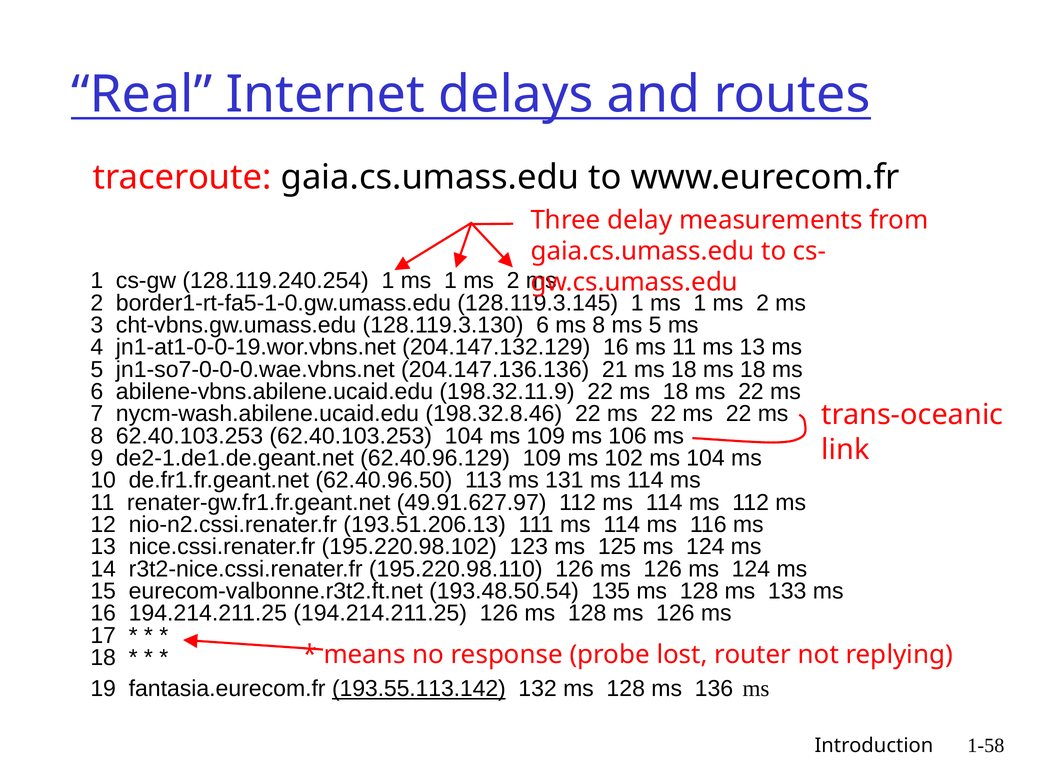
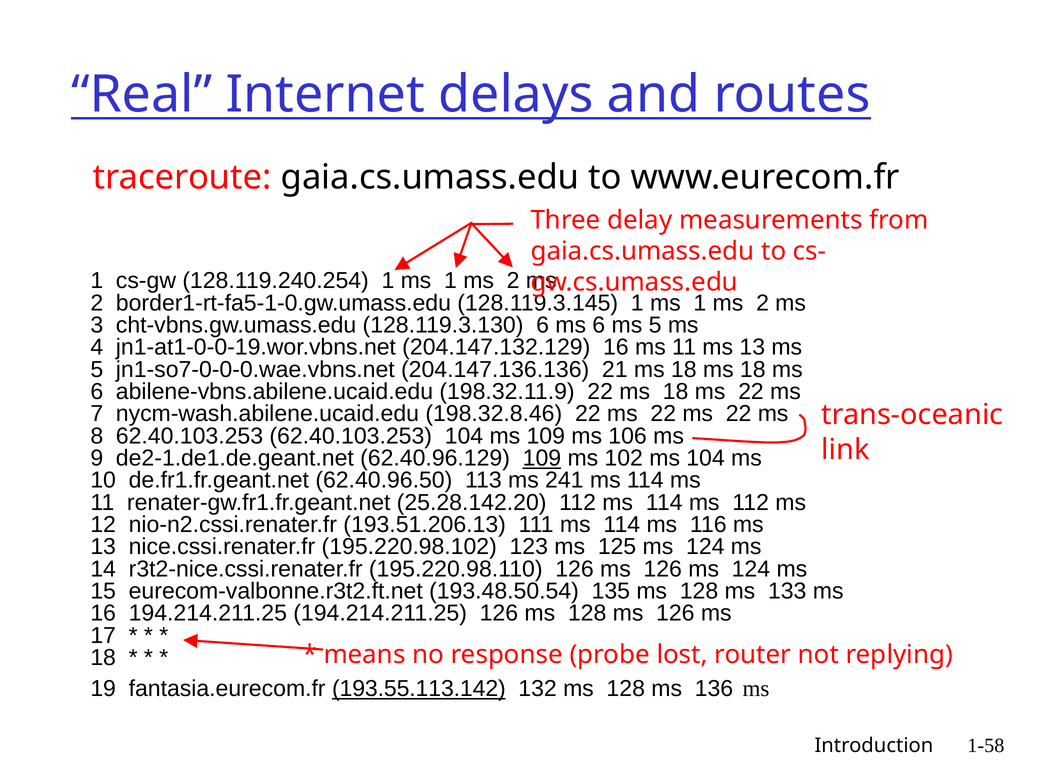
6 ms 8: 8 -> 6
109 at (542, 458) underline: none -> present
131: 131 -> 241
49.91.627.97: 49.91.627.97 -> 25.28.142.20
